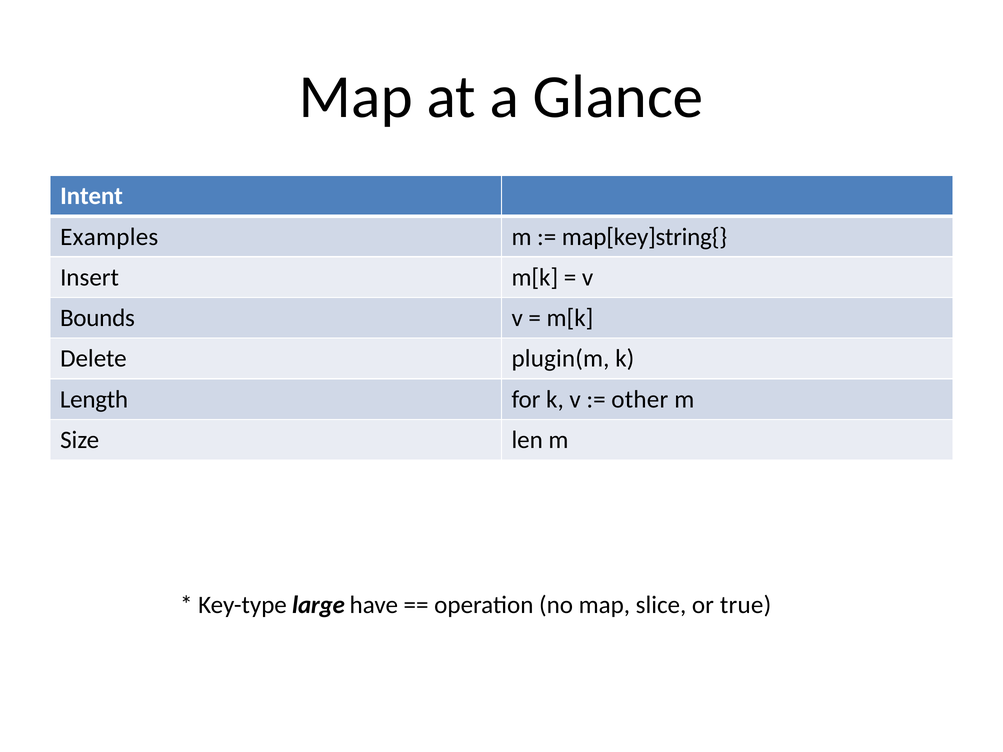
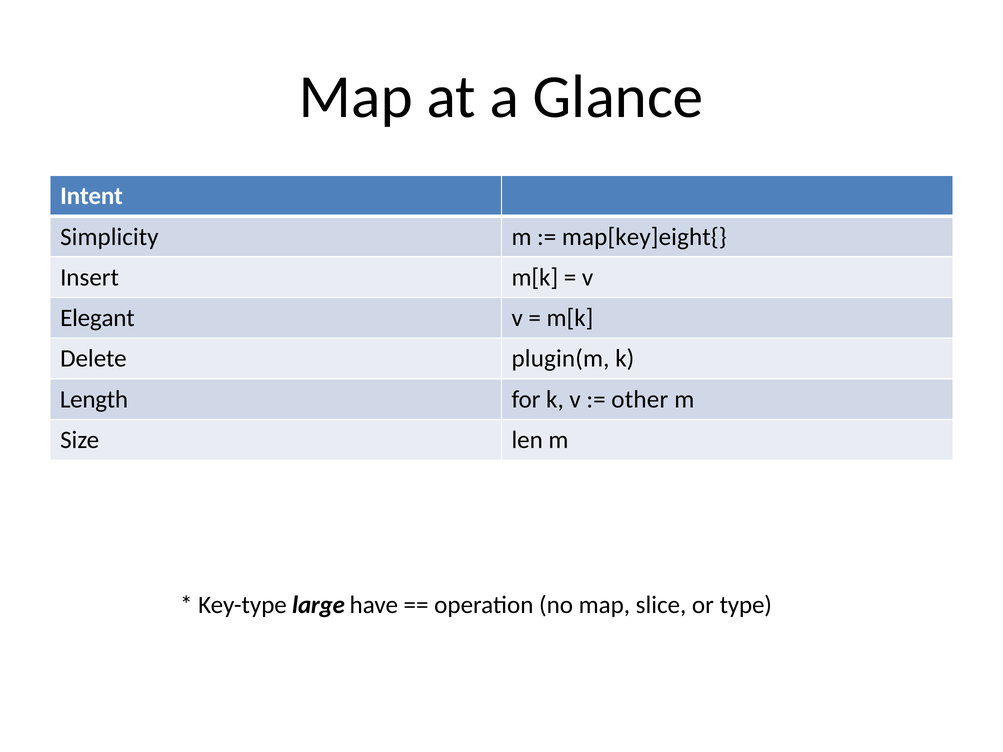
Examples: Examples -> Simplicity
map[key]string{: map[key]string{ -> map[key]eight{
Bounds: Bounds -> Elegant
true: true -> type
